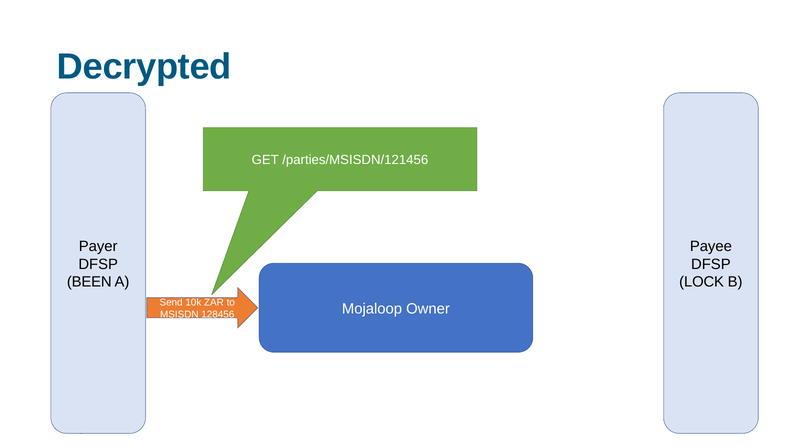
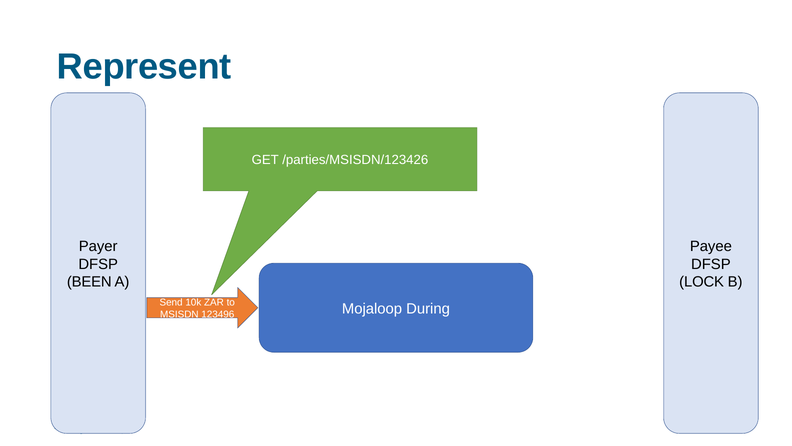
Decrypted: Decrypted -> Represent
/parties/MSISDN/121456: /parties/MSISDN/121456 -> /parties/MSISDN/123426
Owner: Owner -> During
128456: 128456 -> 123496
